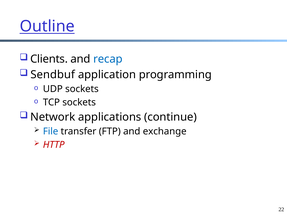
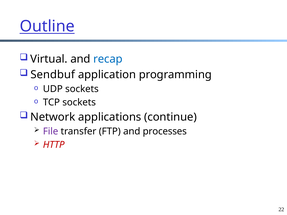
Clients: Clients -> Virtual
File colour: blue -> purple
exchange: exchange -> processes
